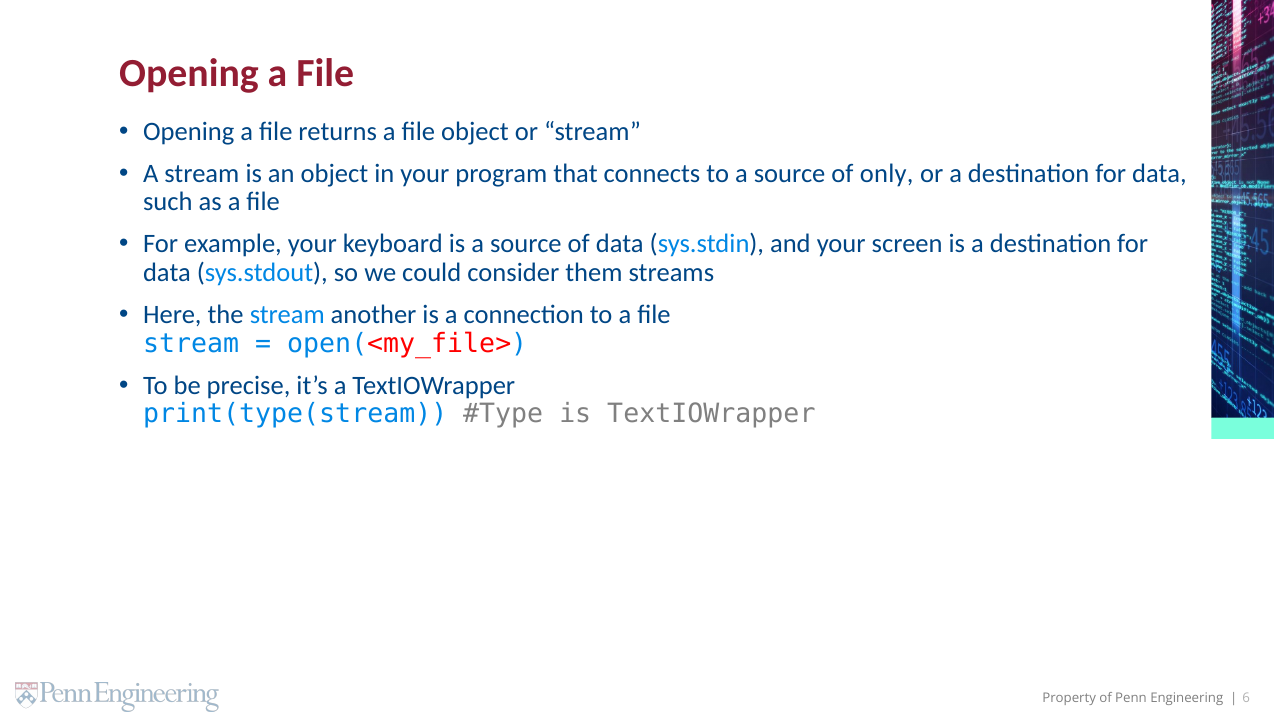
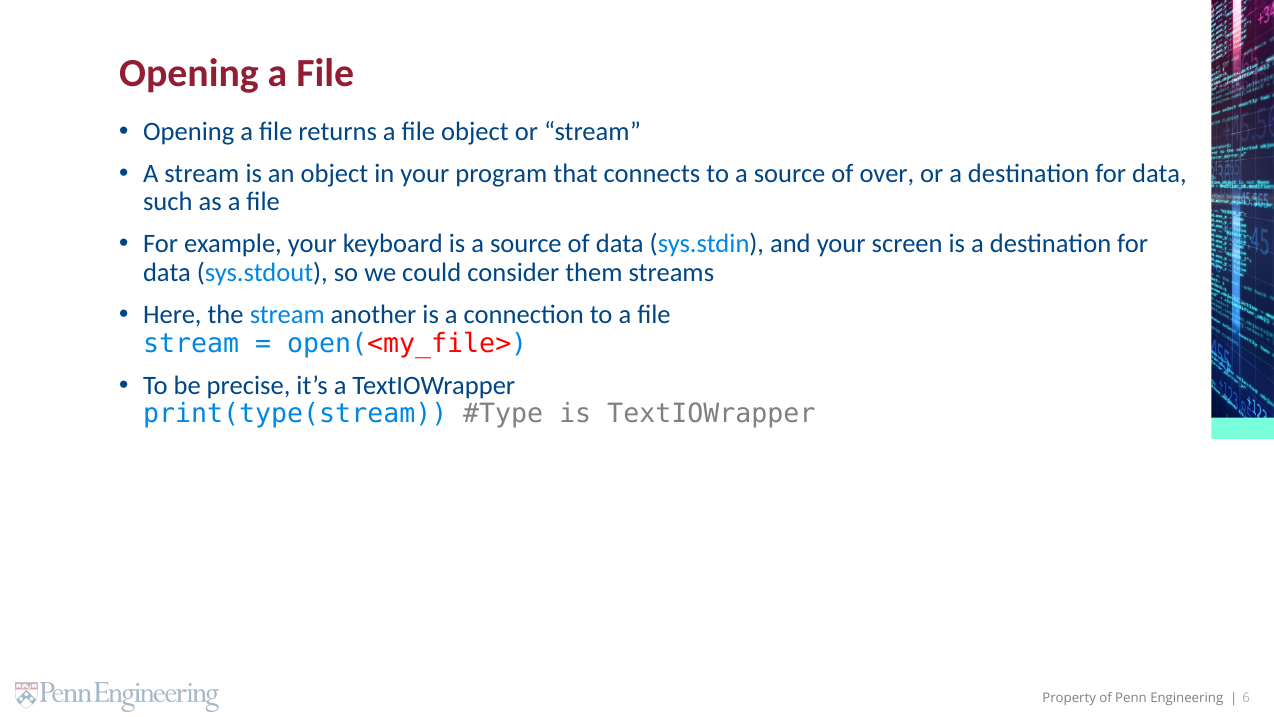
only: only -> over
